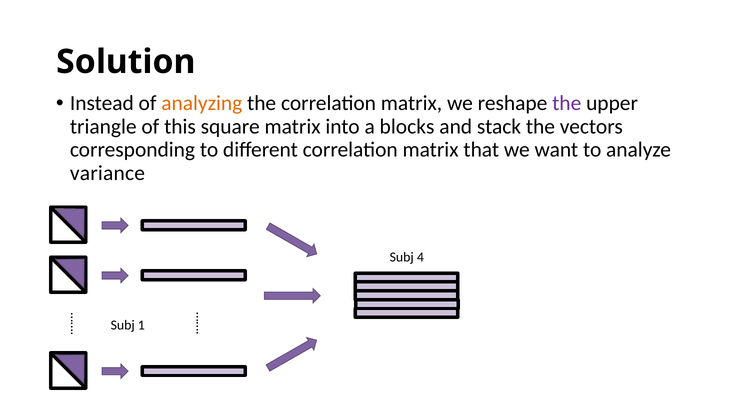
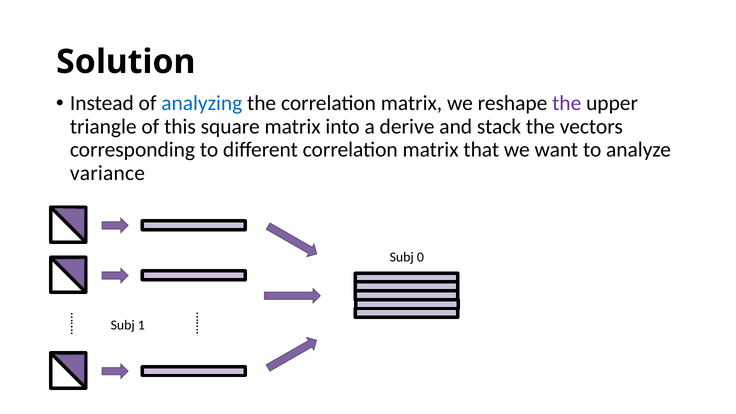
analyzing colour: orange -> blue
blocks: blocks -> derive
4: 4 -> 0
